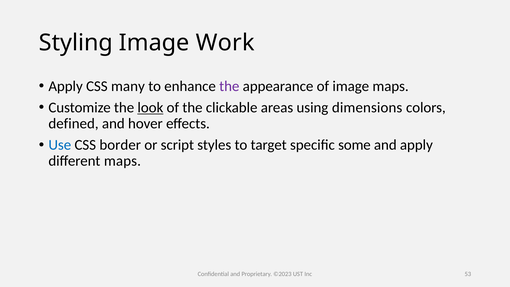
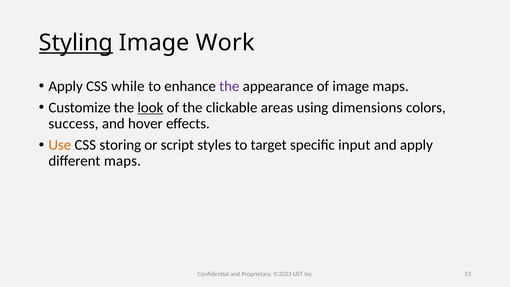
Styling underline: none -> present
many: many -> while
defined: defined -> success
Use colour: blue -> orange
border: border -> storing
some: some -> input
